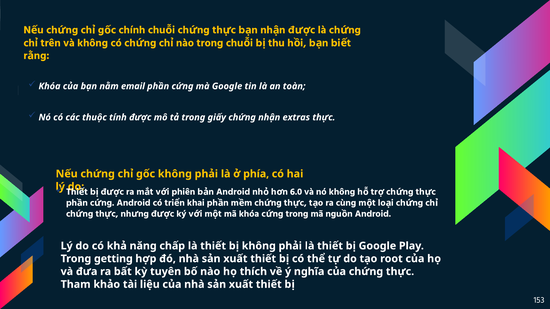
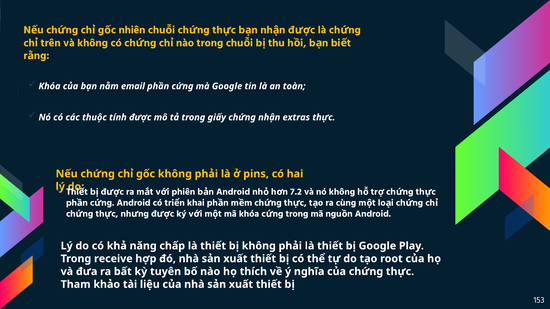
chính: chính -> nhiên
phía: phía -> pins
6.0: 6.0 -> 7.2
getting: getting -> receive
